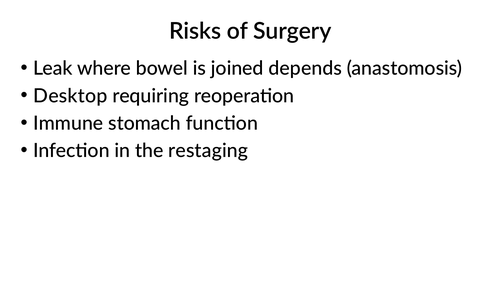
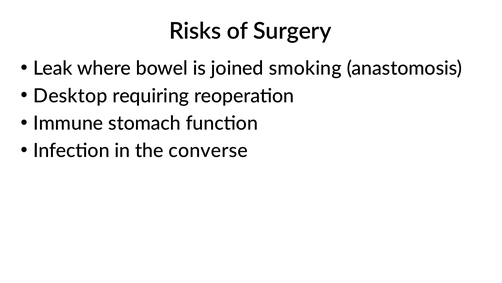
depends: depends -> smoking
restaging: restaging -> converse
